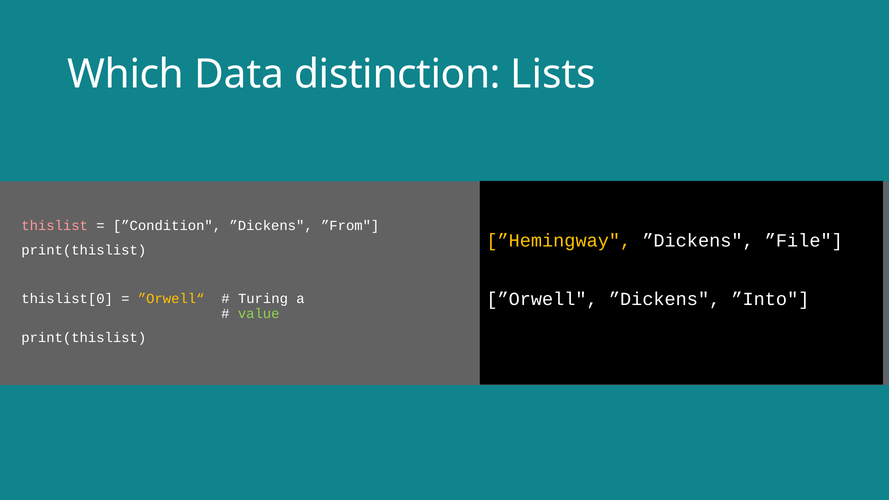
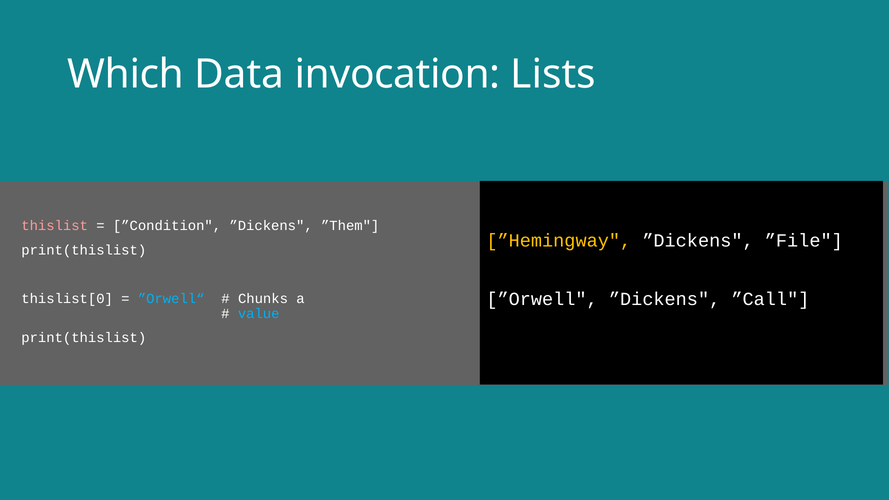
distinction: distinction -> invocation
”From: ”From -> ”Them
”Into: ”Into -> ”Call
”Orwell“ colour: yellow -> light blue
Turing: Turing -> Chunks
value colour: light green -> light blue
